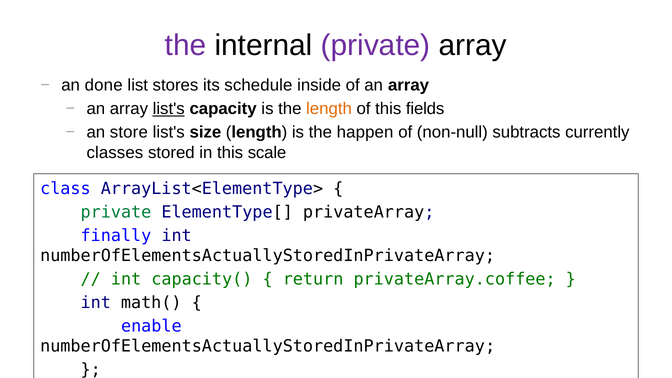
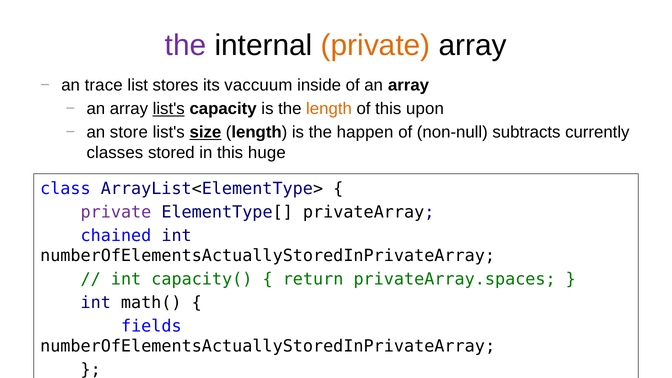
private at (376, 45) colour: purple -> orange
done: done -> trace
schedule: schedule -> vaccuum
fields: fields -> upon
size underline: none -> present
scale: scale -> huge
private at (116, 212) colour: green -> purple
finally: finally -> chained
privateArray.coffee: privateArray.coffee -> privateArray.spaces
enable: enable -> fields
